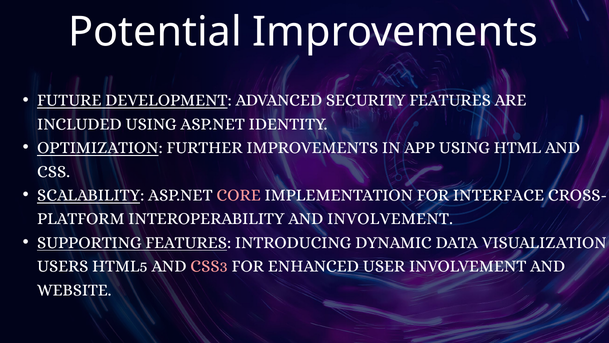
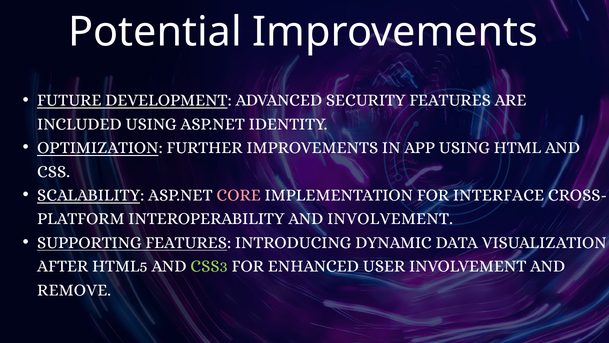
USERS: USERS -> AFTER
CSS3 colour: pink -> light green
WEBSITE: WEBSITE -> REMOVE
